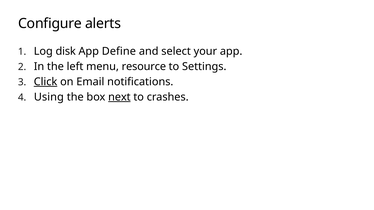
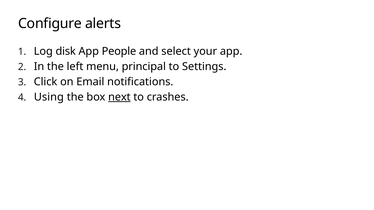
Define: Define -> People
resource: resource -> principal
Click underline: present -> none
